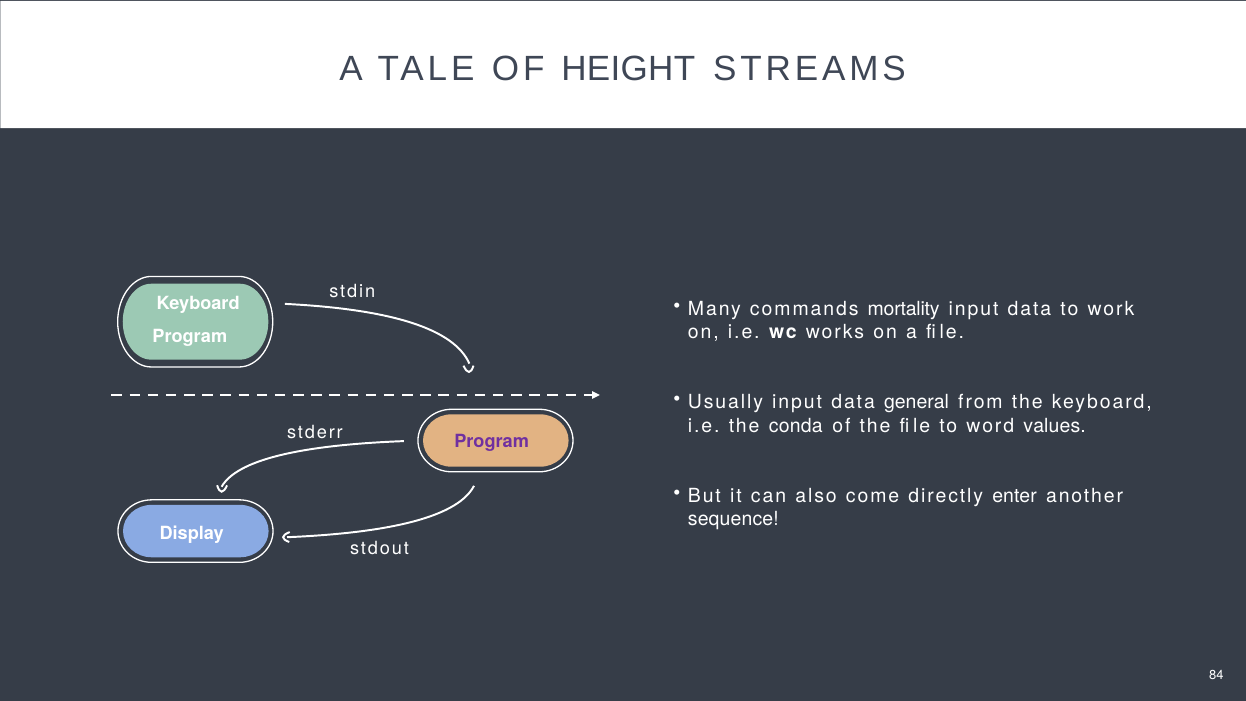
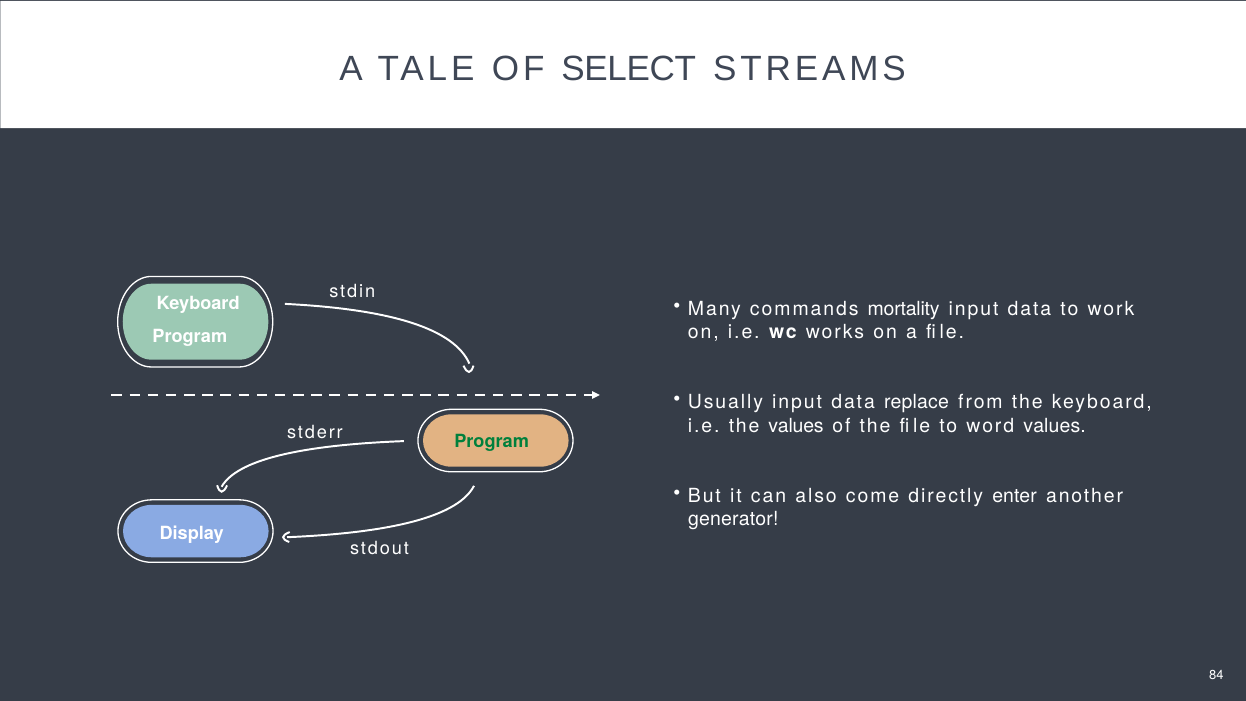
HEIGHT: HEIGHT -> SELECT
general: general -> replace
the conda: conda -> values
Program at (492, 441) colour: purple -> green
sequence: sequence -> generator
